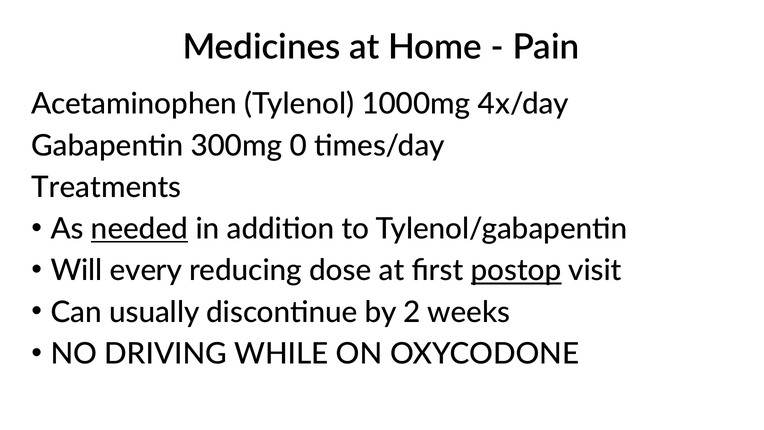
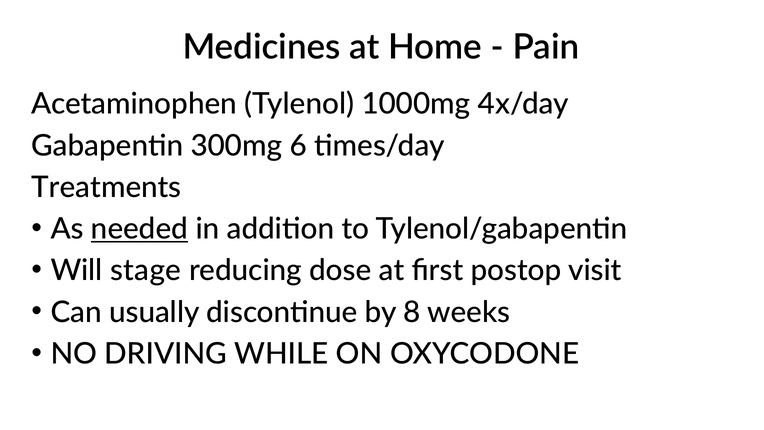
0: 0 -> 6
every: every -> stage
postop underline: present -> none
2: 2 -> 8
